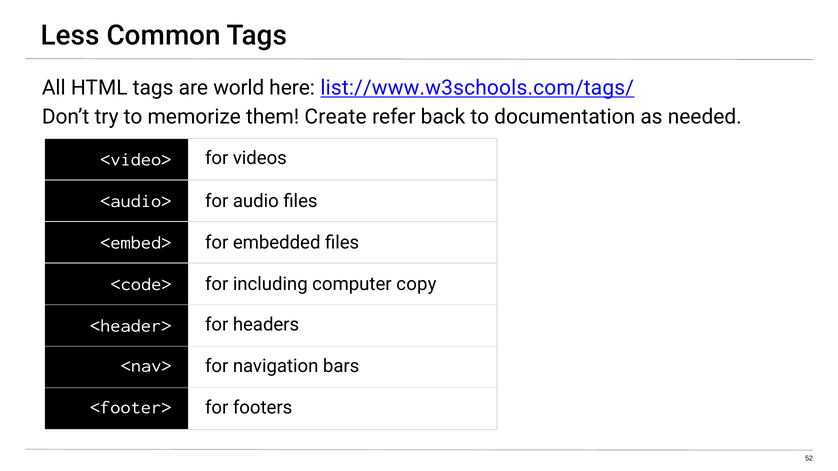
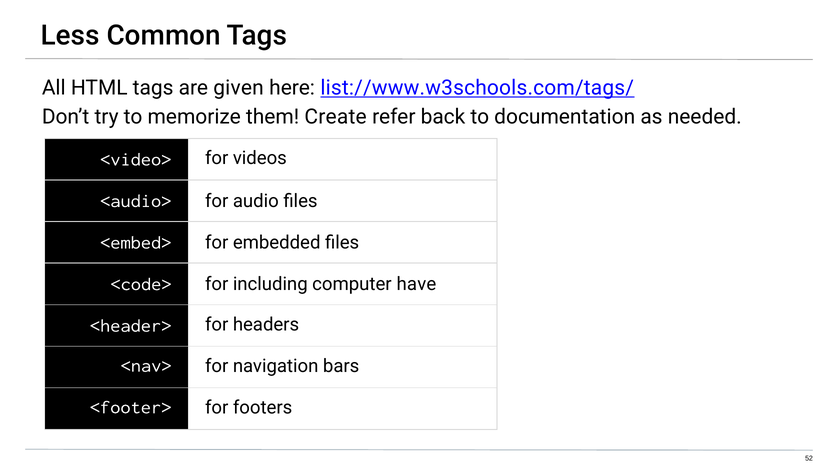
world: world -> given
copy: copy -> have
